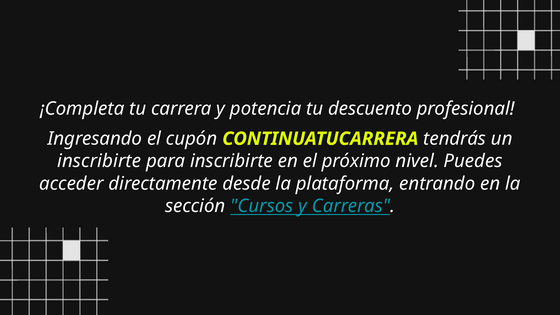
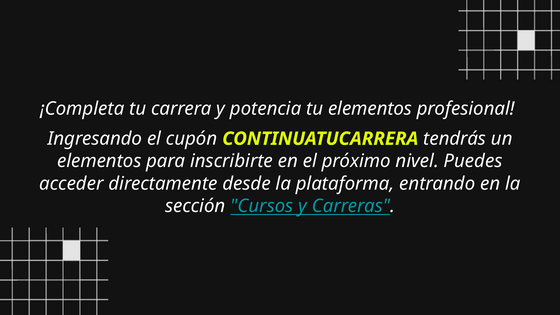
tu descuento: descuento -> elementos
inscribirte at (99, 161): inscribirte -> elementos
